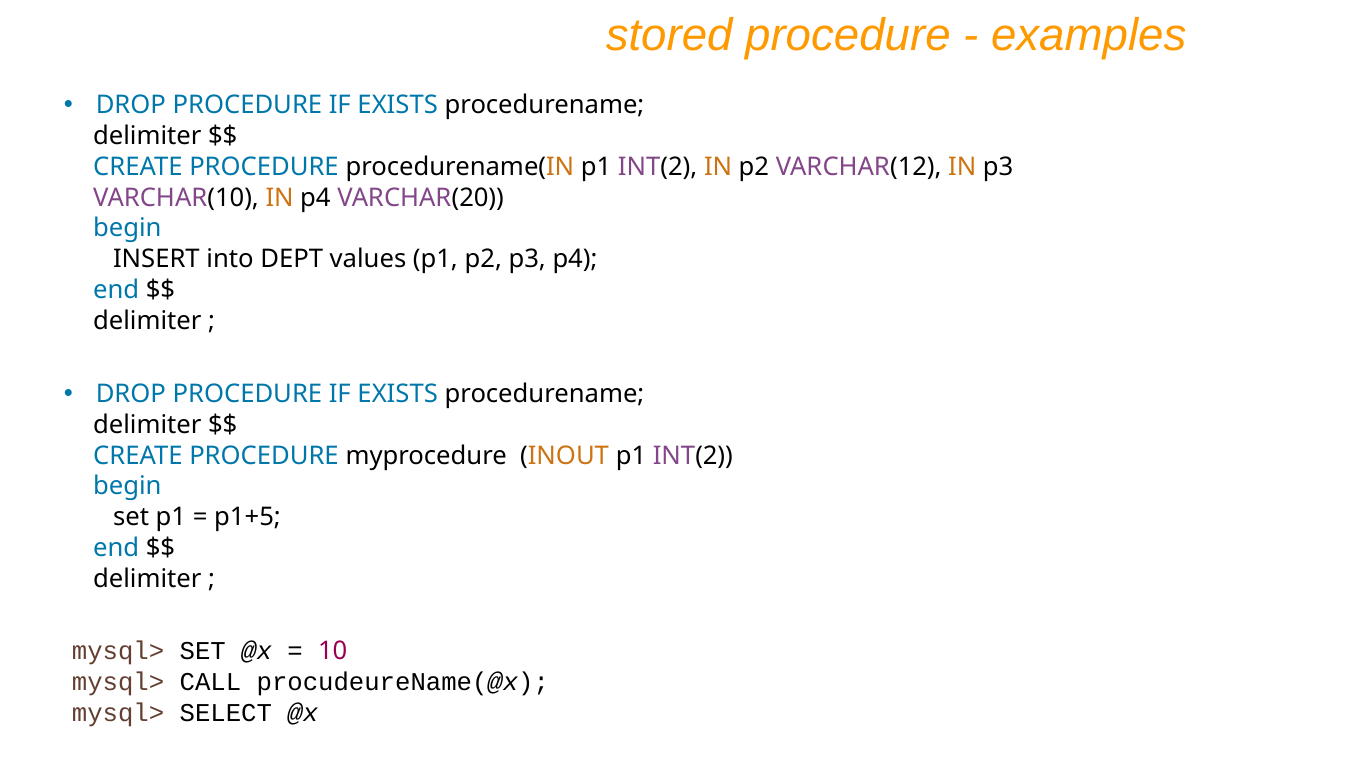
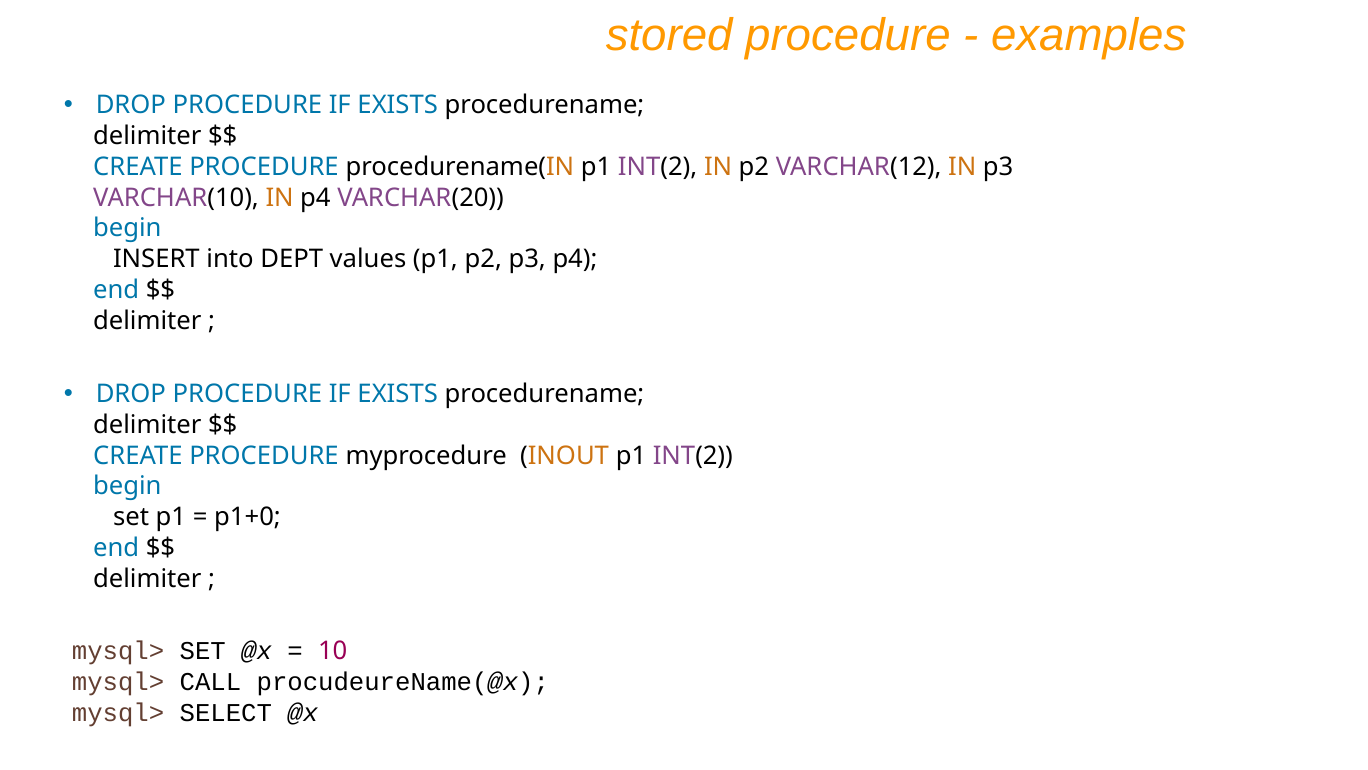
p1+5: p1+5 -> p1+0
